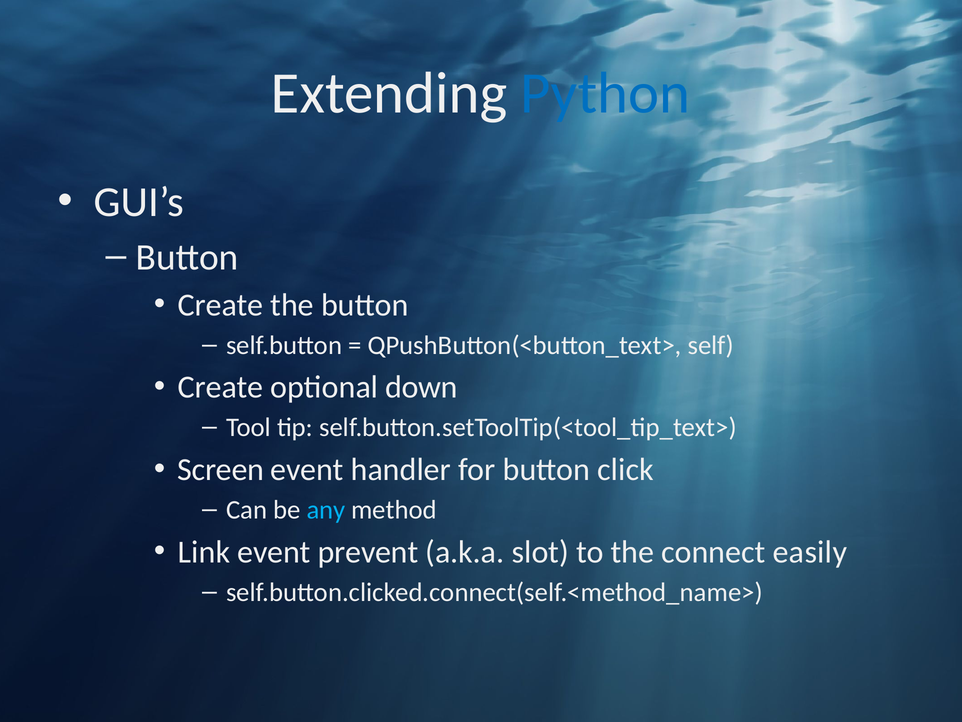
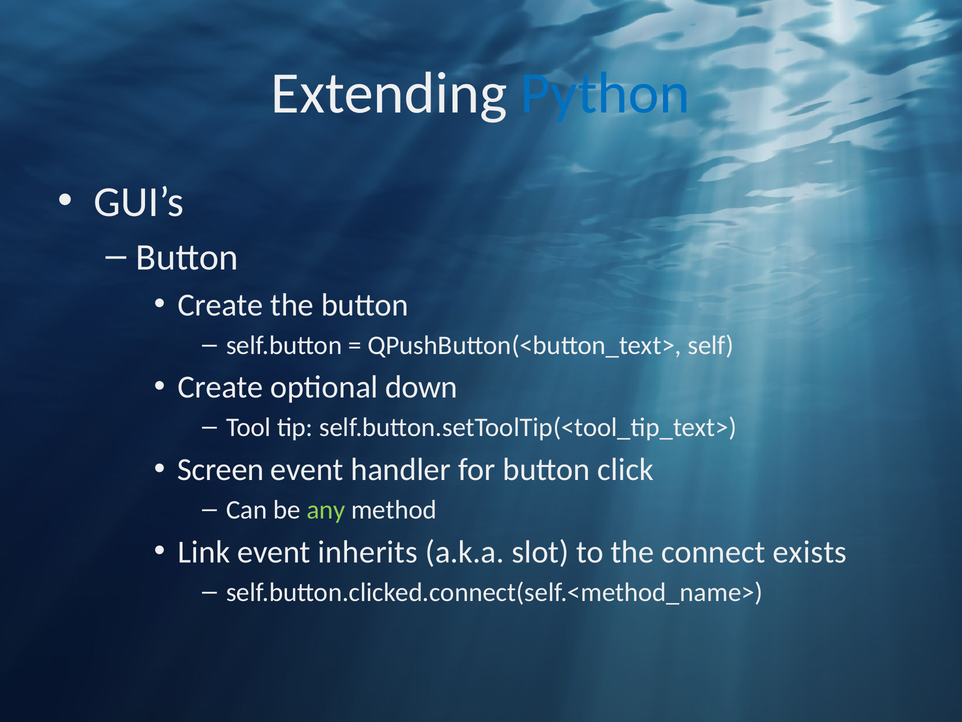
any colour: light blue -> light green
prevent: prevent -> inherits
easily: easily -> exists
